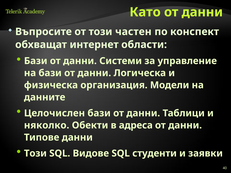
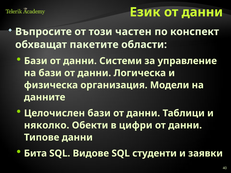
Като: Като -> Език
интернет: интернет -> пакетите
адреса: адреса -> цифри
Този at (35, 154): Този -> Бита
